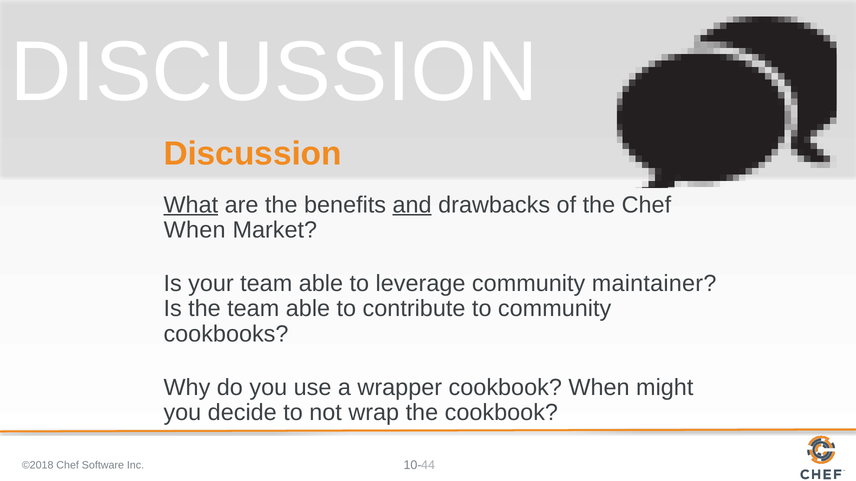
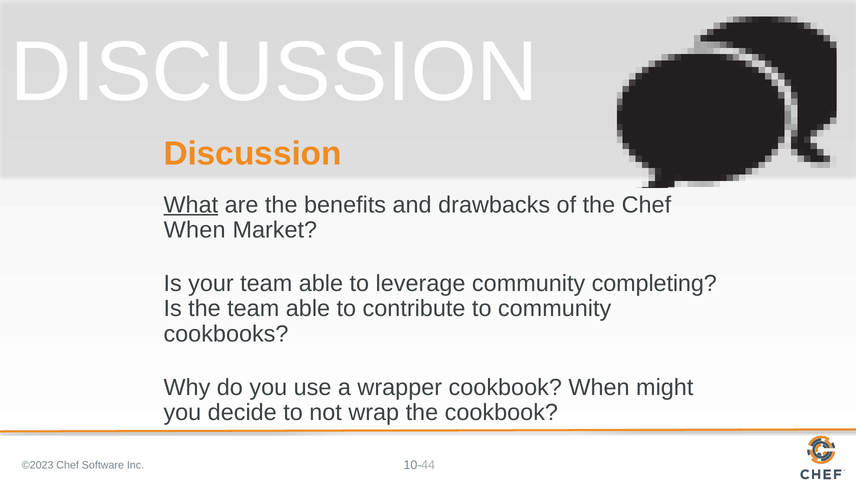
and underline: present -> none
maintainer: maintainer -> completing
©2018: ©2018 -> ©2023
